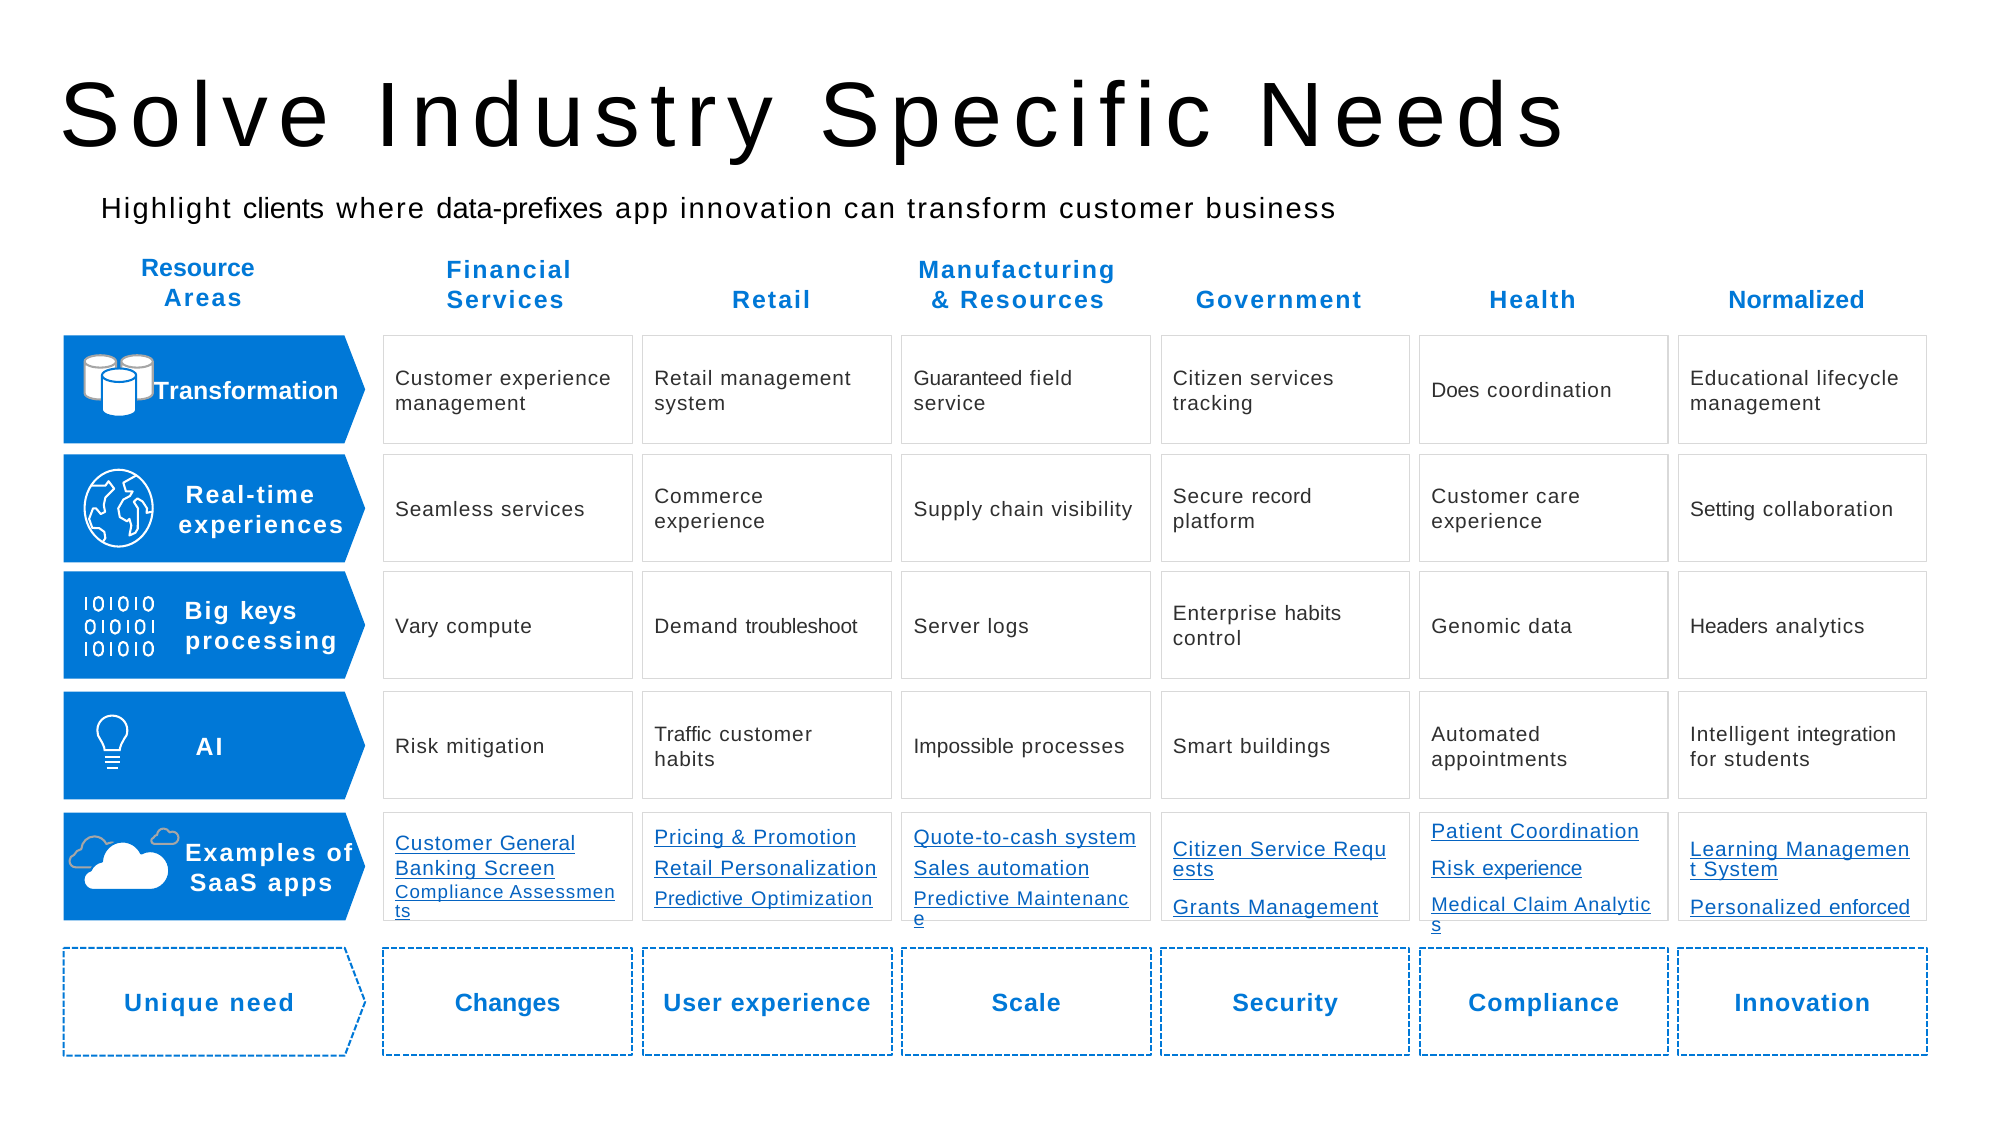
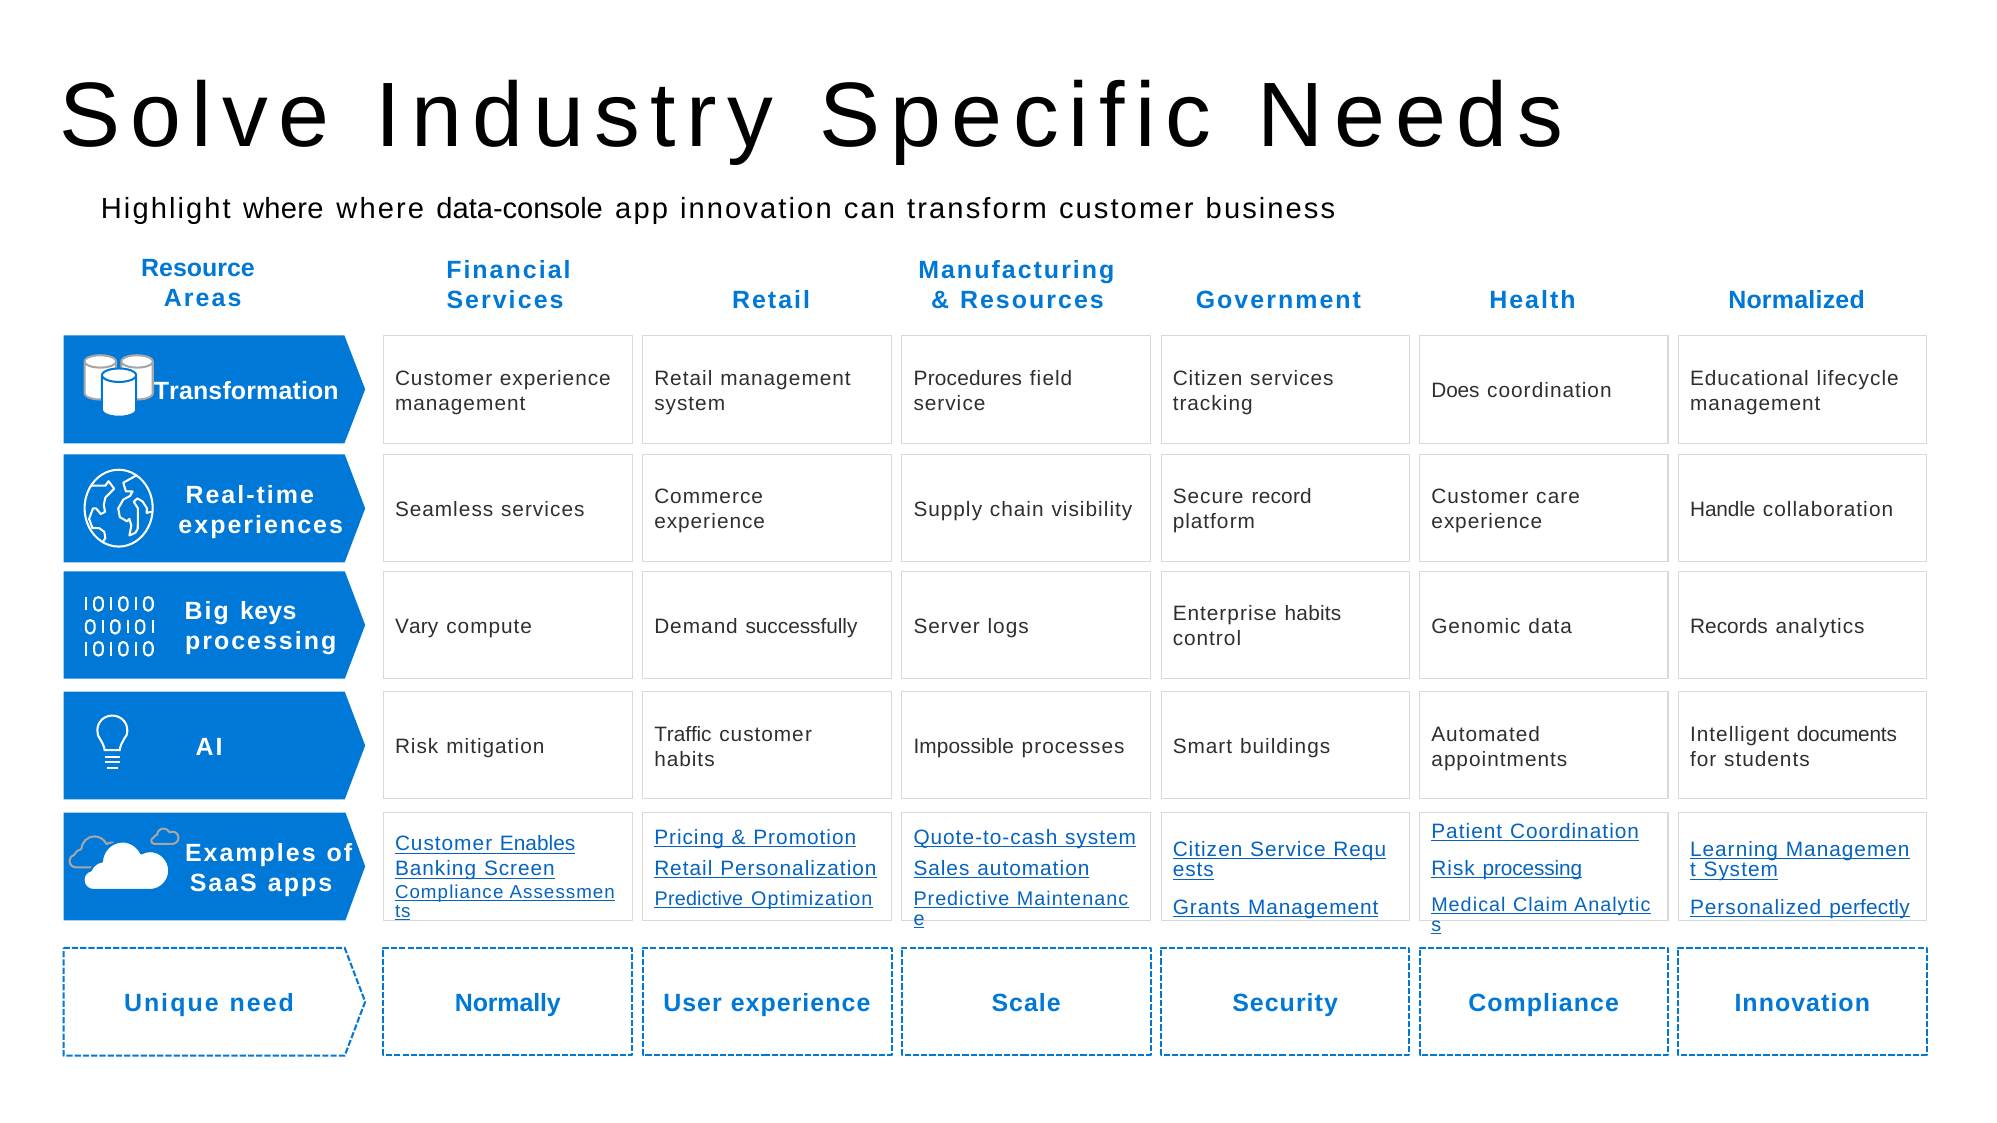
Highlight clients: clients -> where
data-prefixes: data-prefixes -> data-console
Guaranteed: Guaranteed -> Procedures
Setting: Setting -> Handle
troubleshoot: troubleshoot -> successfully
Headers: Headers -> Records
integration: integration -> documents
General: General -> Enables
Risk experience: experience -> processing
enforced: enforced -> perfectly
Changes: Changes -> Normally
